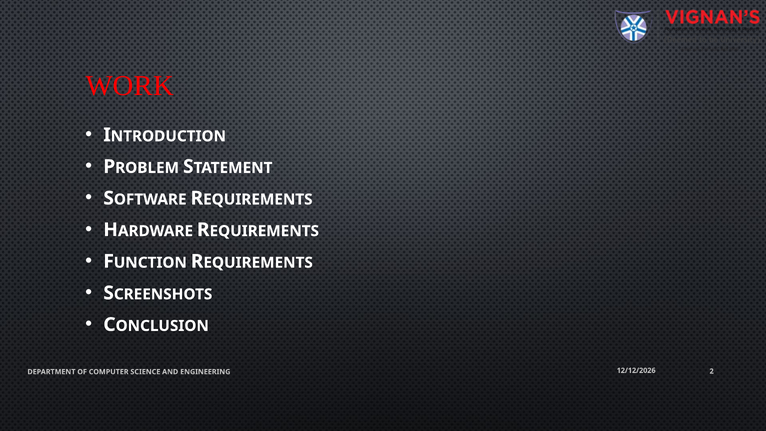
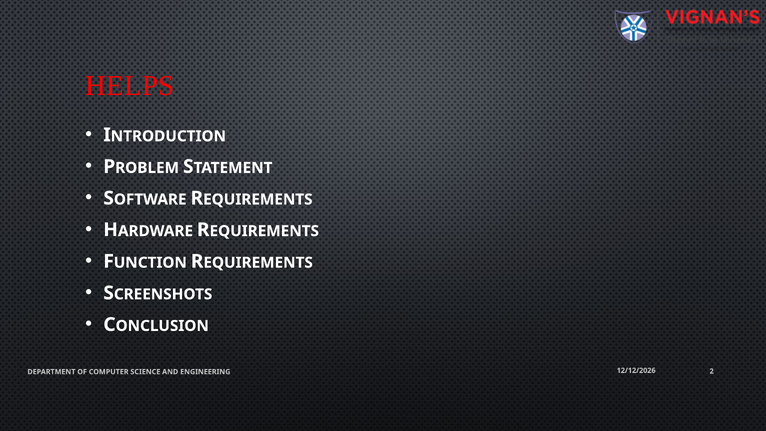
WORK: WORK -> HELPS
